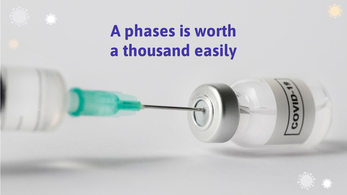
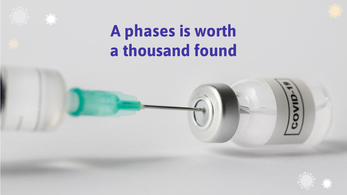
easily: easily -> found
